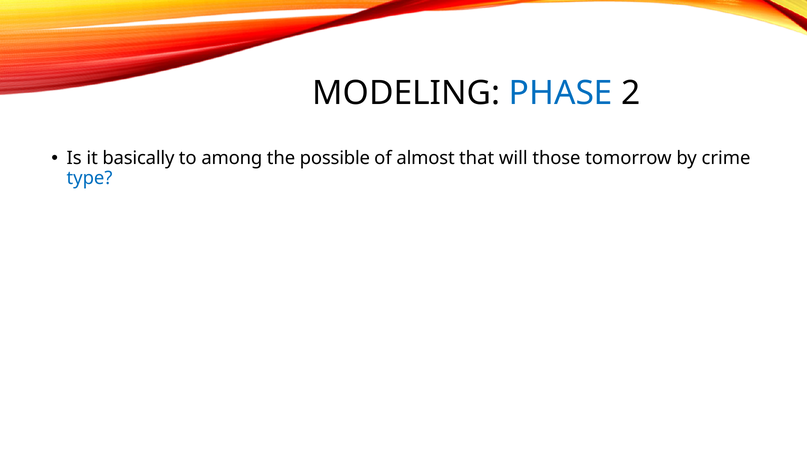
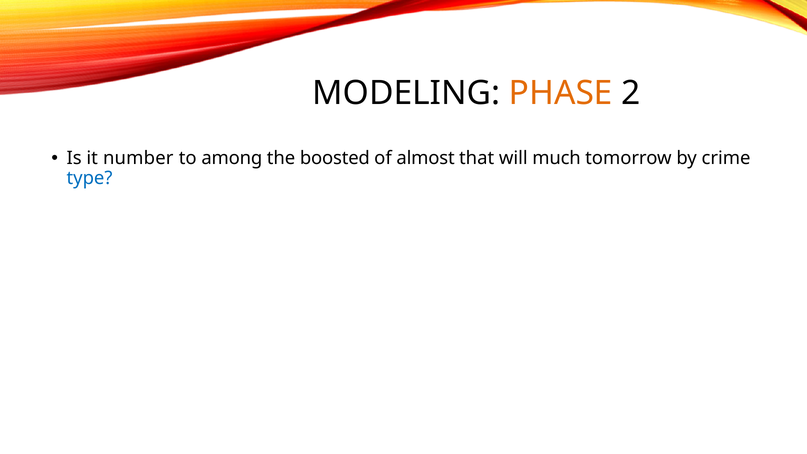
PHASE colour: blue -> orange
basically: basically -> number
possible: possible -> boosted
those: those -> much
